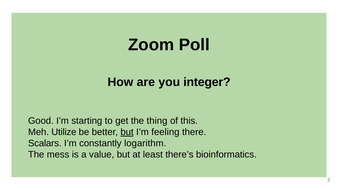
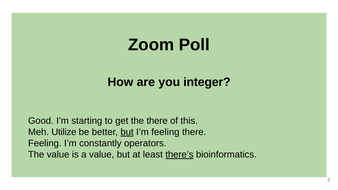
the thing: thing -> there
Scalars at (45, 143): Scalars -> Feeling
logarithm: logarithm -> operators
The mess: mess -> value
there’s underline: none -> present
